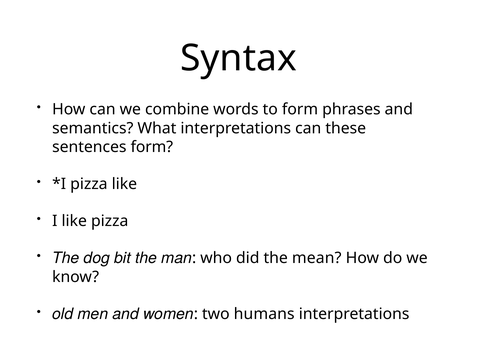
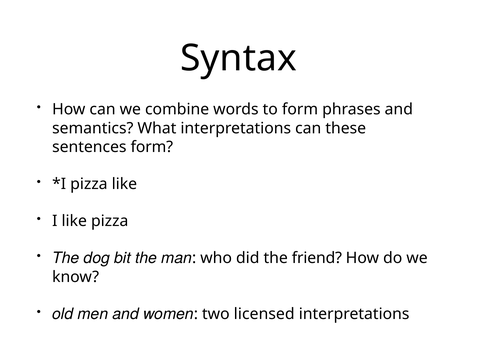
mean: mean -> friend
humans: humans -> licensed
